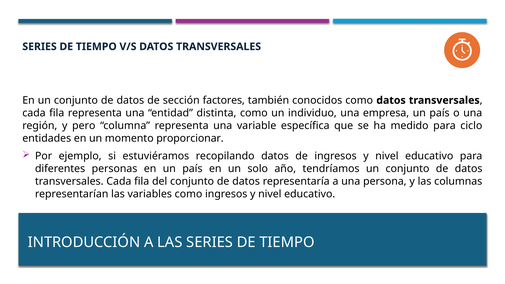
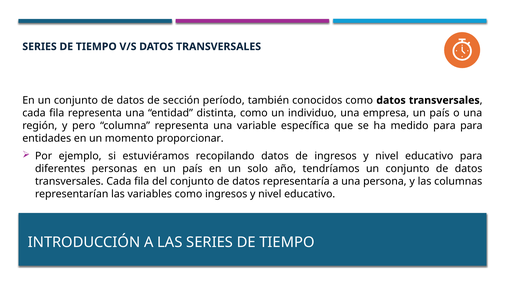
factores: factores -> período
para ciclo: ciclo -> para
